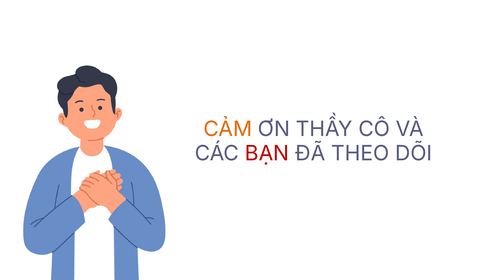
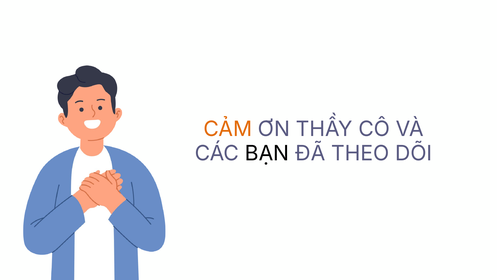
BẠN colour: red -> black
